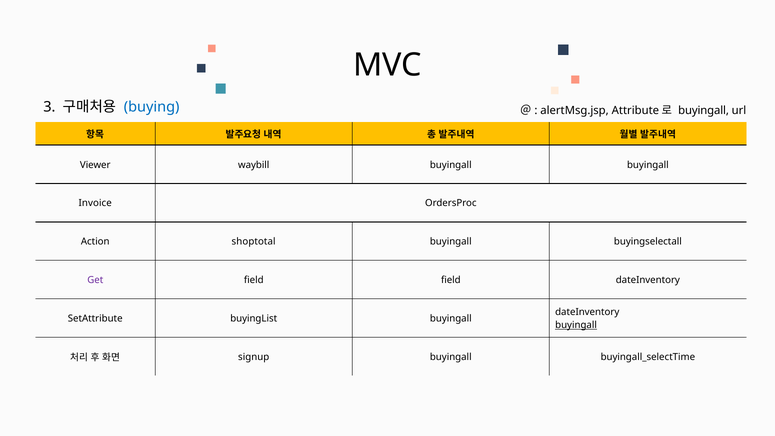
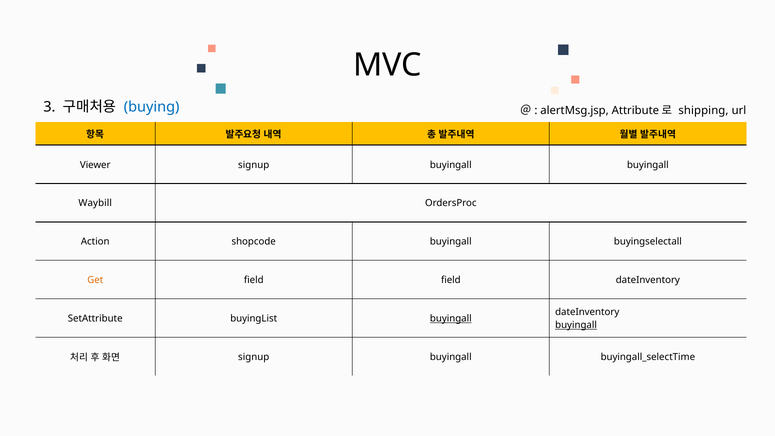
buyingall at (704, 111): buyingall -> shipping
Viewer waybill: waybill -> signup
Invoice: Invoice -> Waybill
shoptotal: shoptotal -> shopcode
Get colour: purple -> orange
buyingall at (451, 319) underline: none -> present
